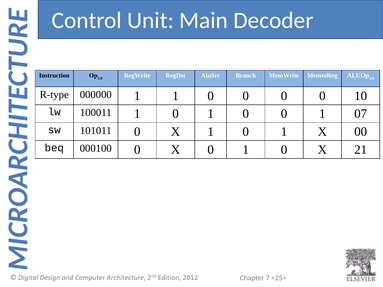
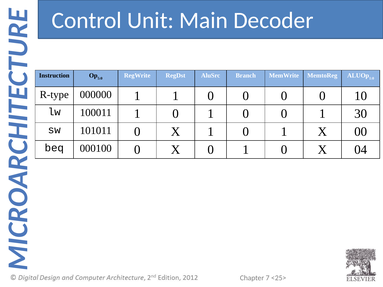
07: 07 -> 30
21: 21 -> 04
